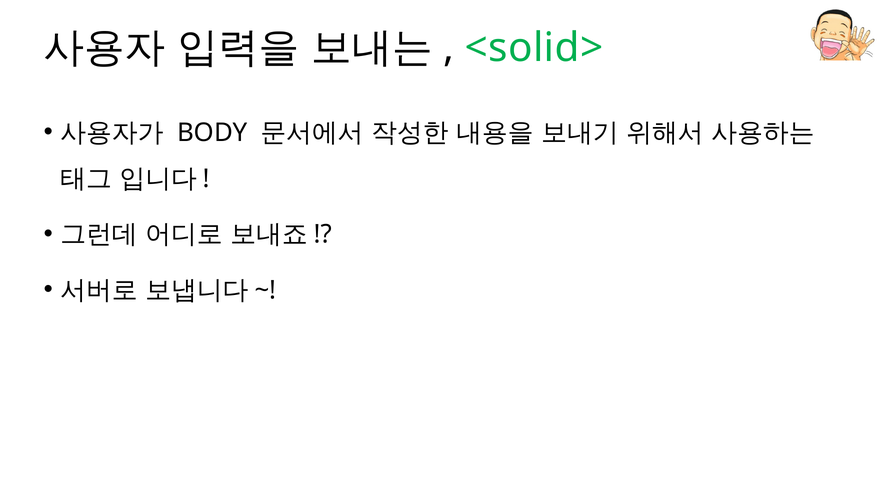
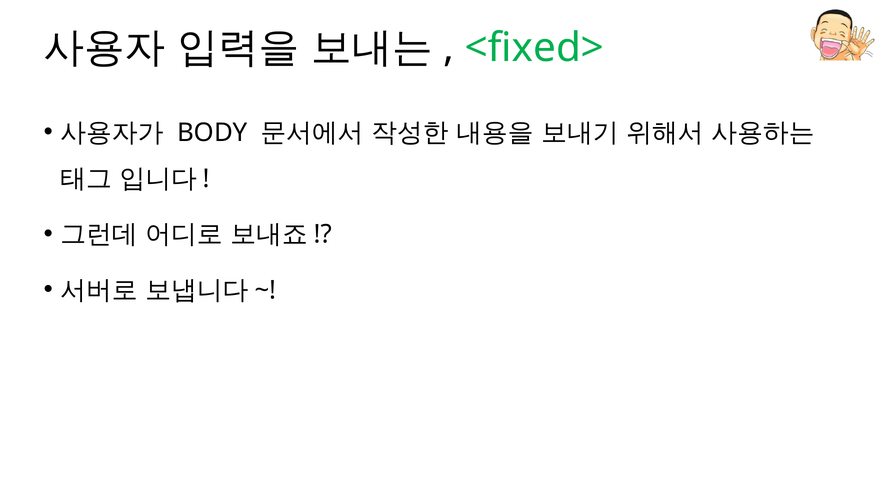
<solid>: <solid> -> <fixed>
